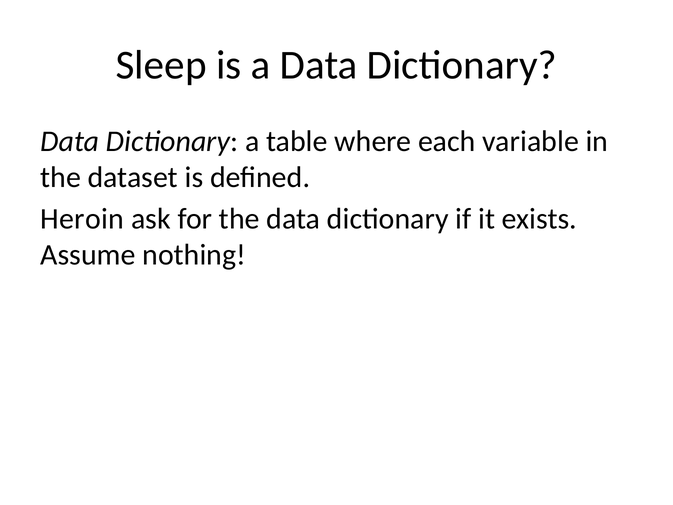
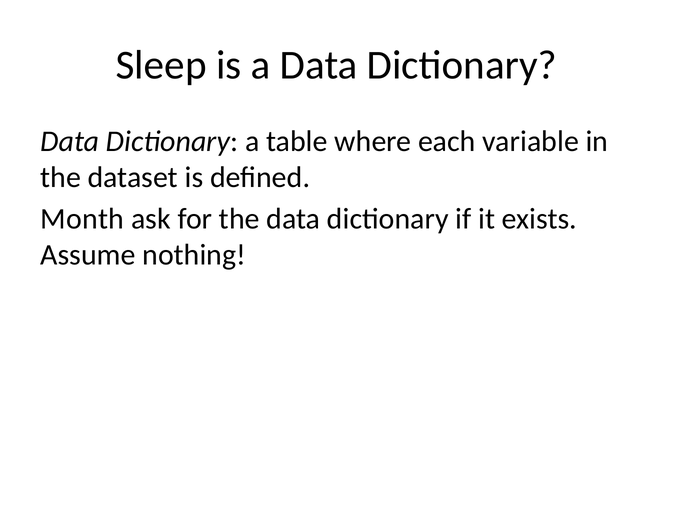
Heroin: Heroin -> Month
